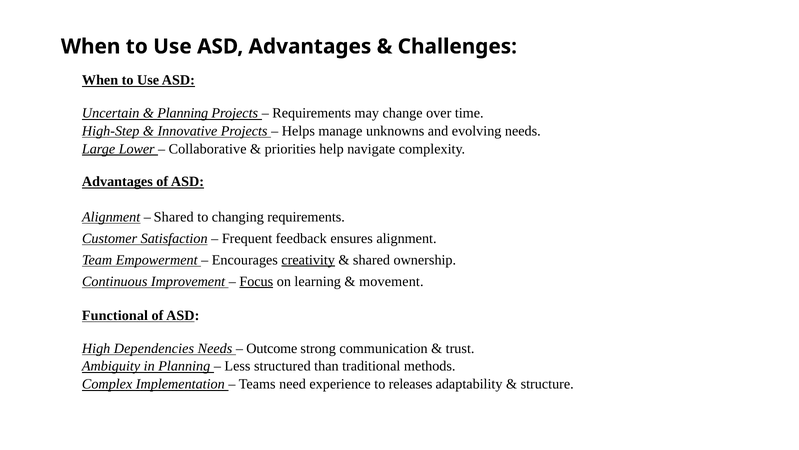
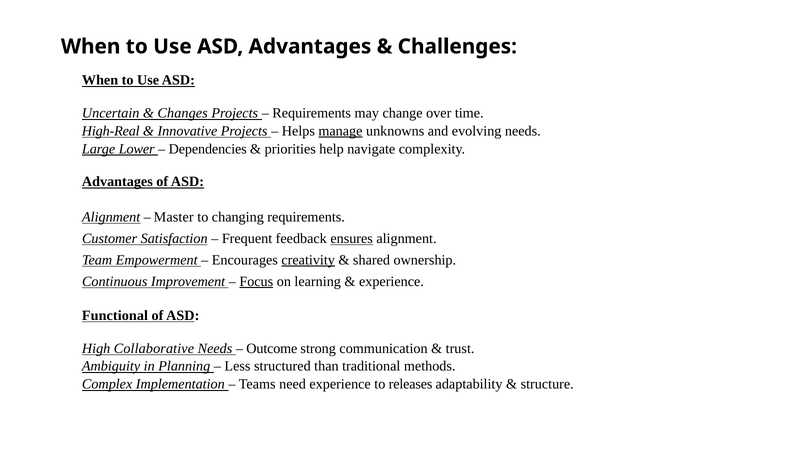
Planning at (183, 113): Planning -> Changes
High-Step: High-Step -> High-Real
manage underline: none -> present
Collaborative: Collaborative -> Dependencies
Shared at (174, 217): Shared -> Master
ensures underline: none -> present
movement at (391, 281): movement -> experience
Dependencies: Dependencies -> Collaborative
